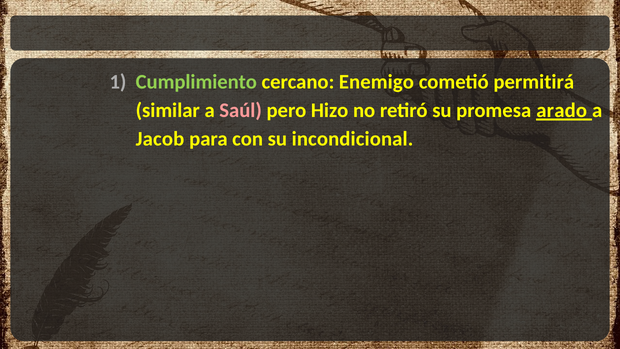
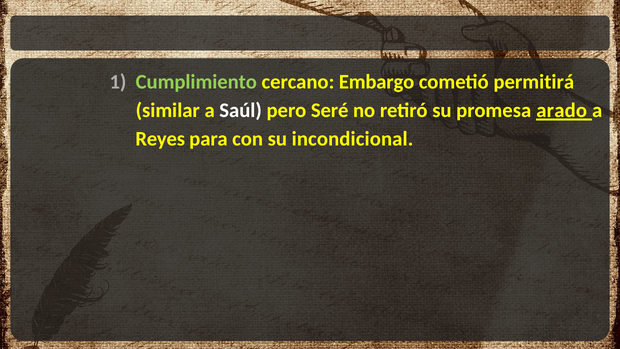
Enemigo: Enemigo -> Embargo
Saúl colour: pink -> white
Hizo: Hizo -> Seré
Jacob: Jacob -> Reyes
